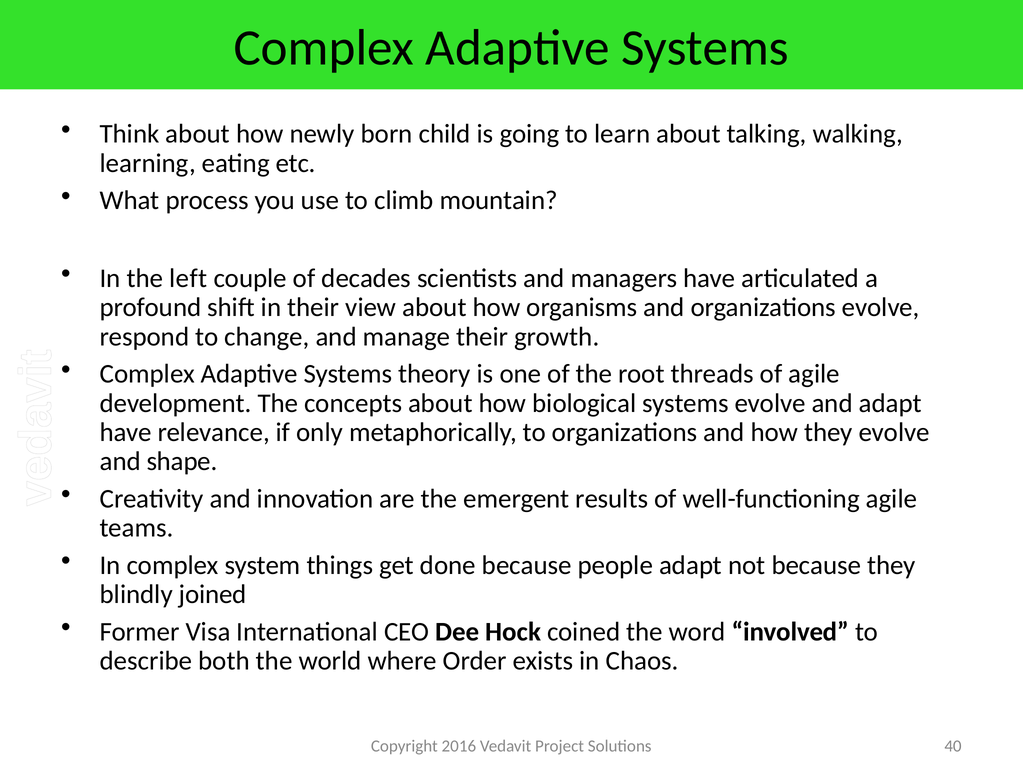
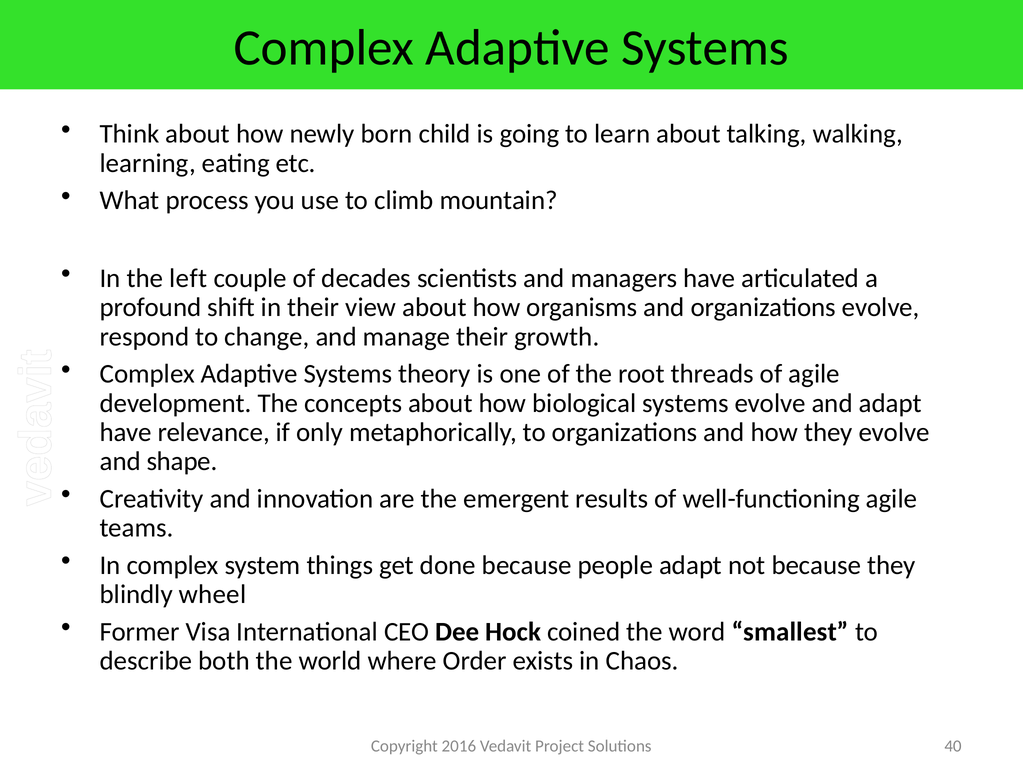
joined: joined -> wheel
involved: involved -> smallest
